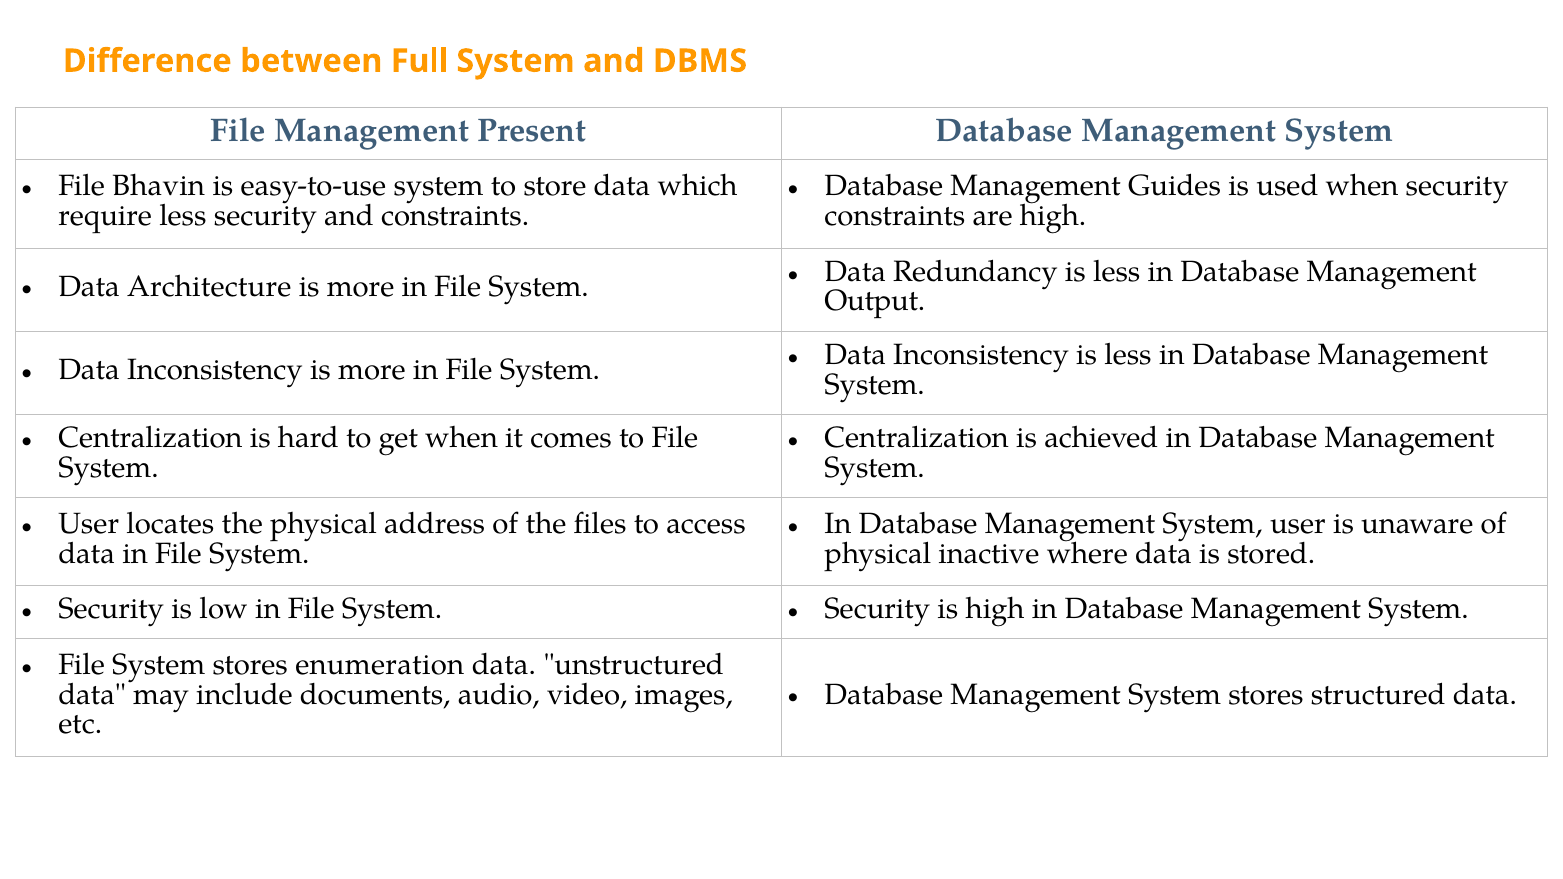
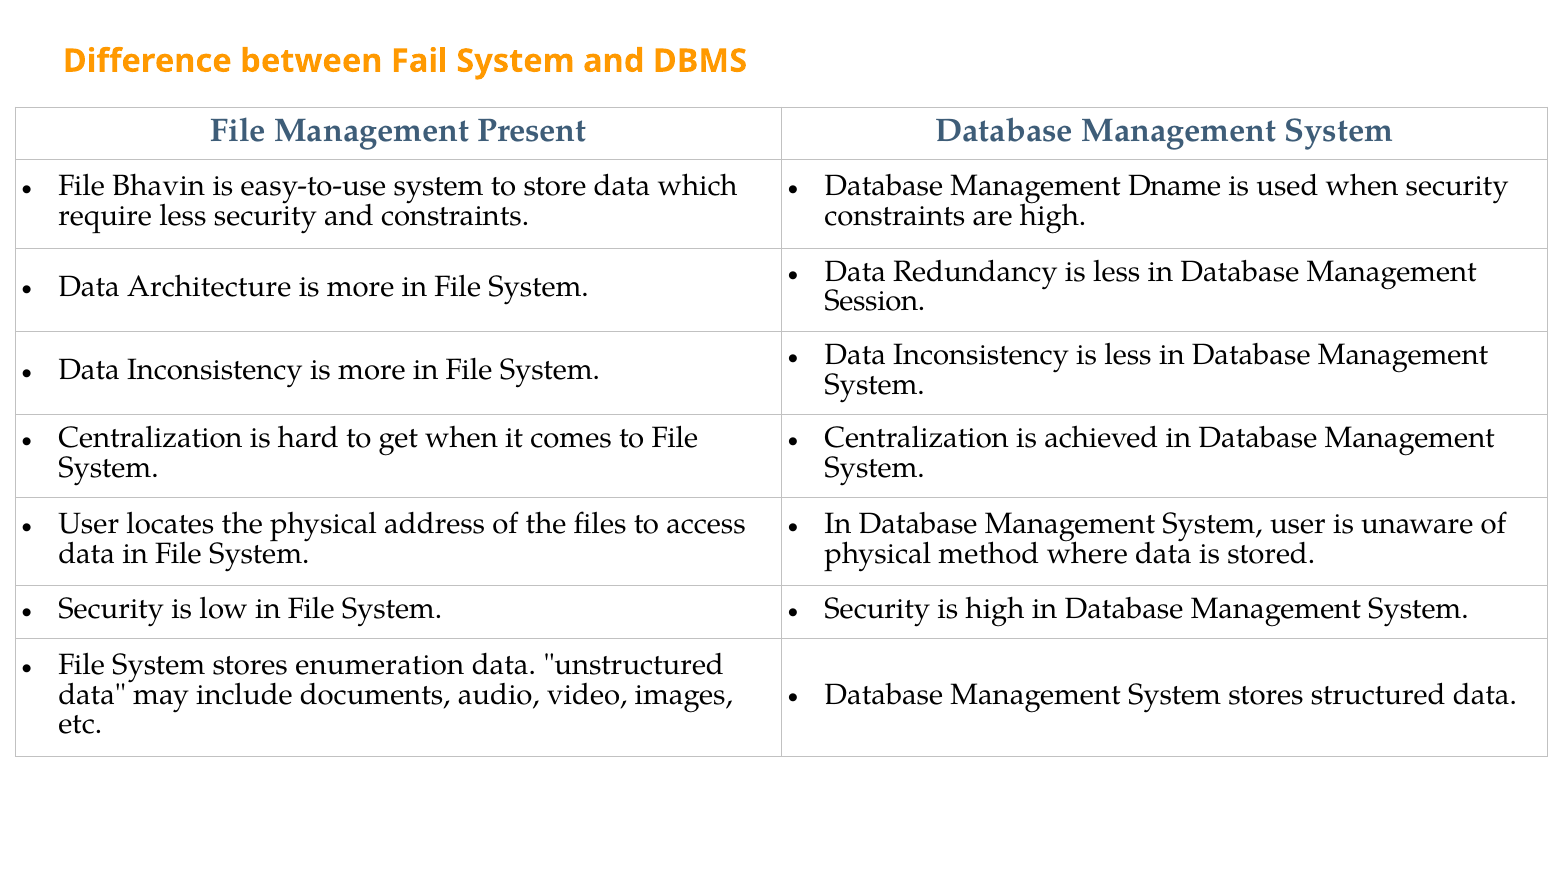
Full: Full -> Fail
Guides: Guides -> Dname
Output: Output -> Session
inactive: inactive -> method
